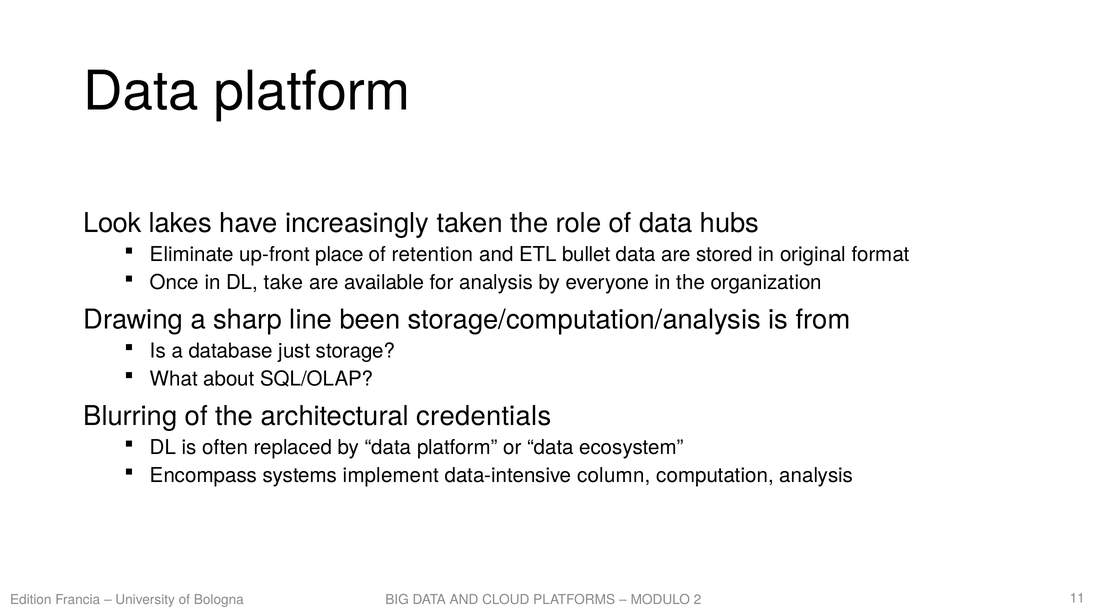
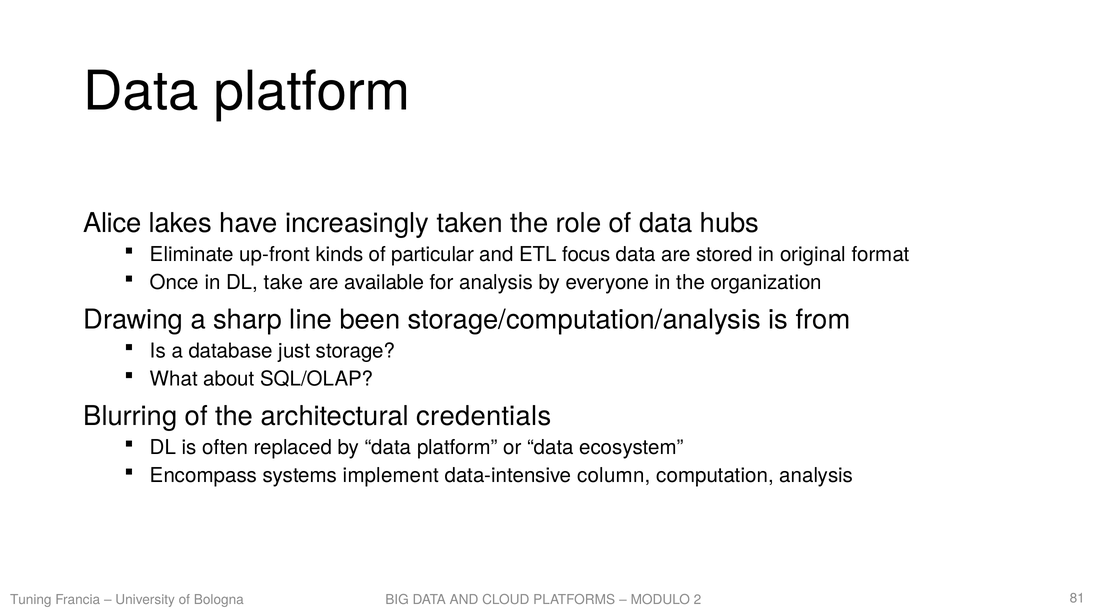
Look: Look -> Alice
place: place -> kinds
retention: retention -> particular
bullet: bullet -> focus
Edition: Edition -> Tuning
11: 11 -> 81
